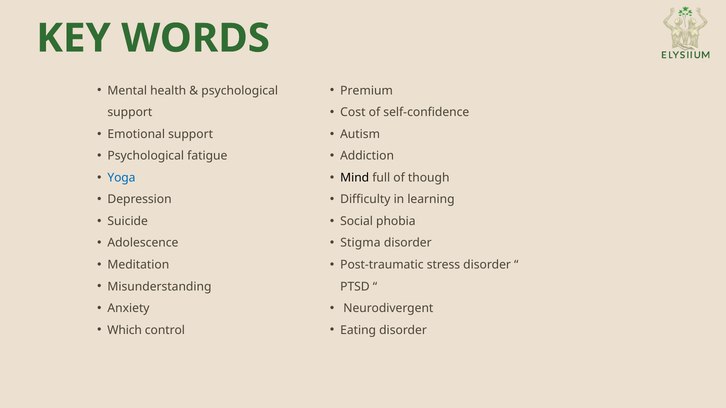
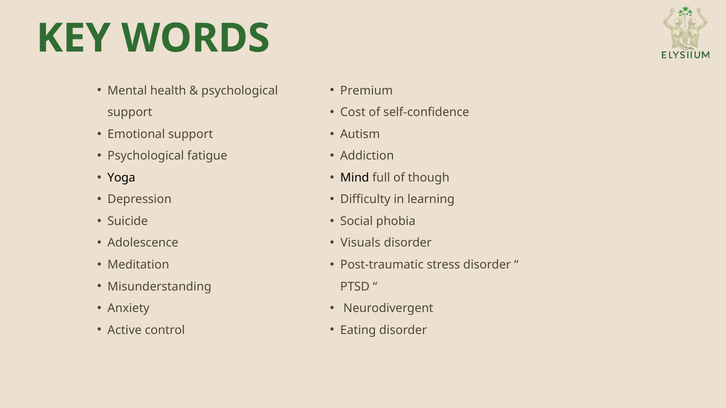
Yoga colour: blue -> black
Stigma: Stigma -> Visuals
Which: Which -> Active
